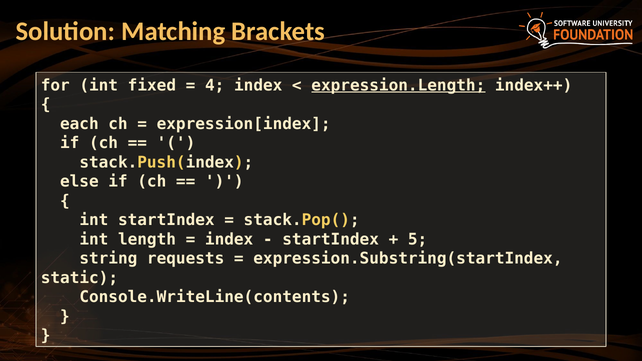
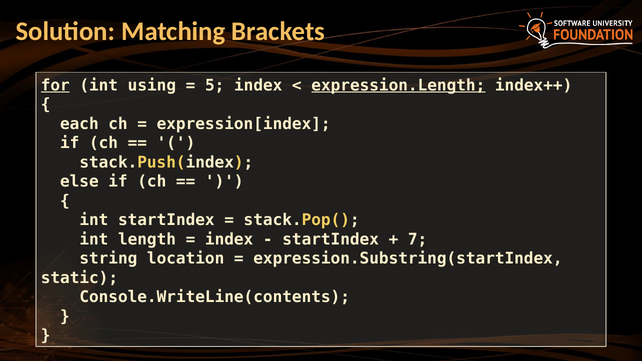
for underline: none -> present
fixed: fixed -> using
4: 4 -> 5
5: 5 -> 7
requests: requests -> location
